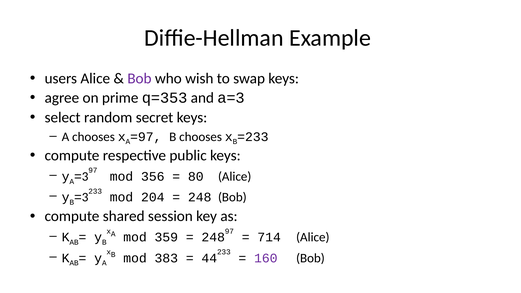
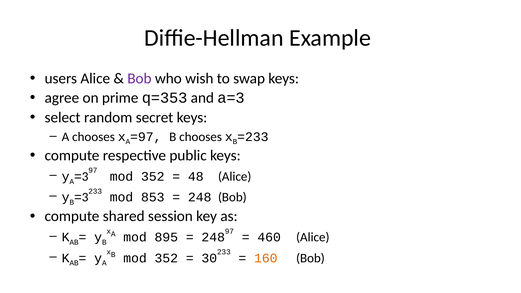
356 at (153, 177): 356 -> 352
80: 80 -> 48
204: 204 -> 853
359: 359 -> 895
714: 714 -> 460
B mod 383: 383 -> 352
44: 44 -> 30
160 colour: purple -> orange
